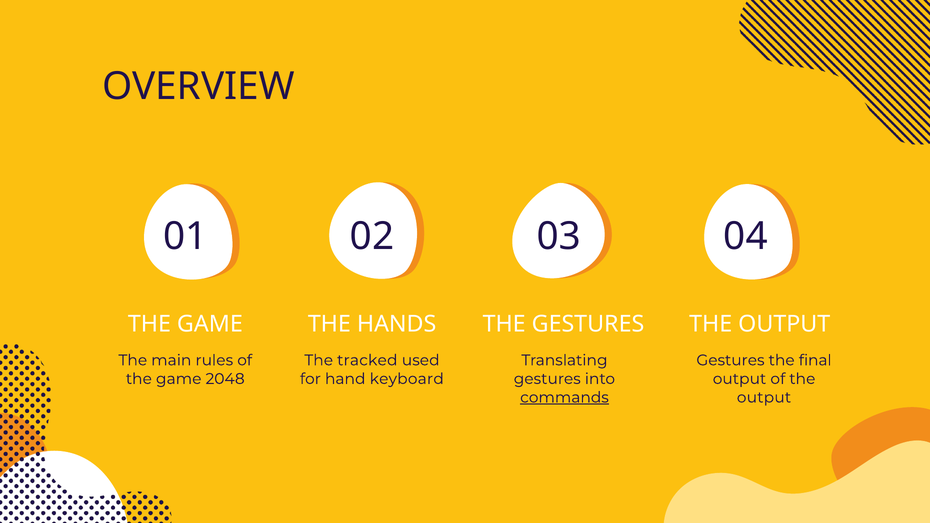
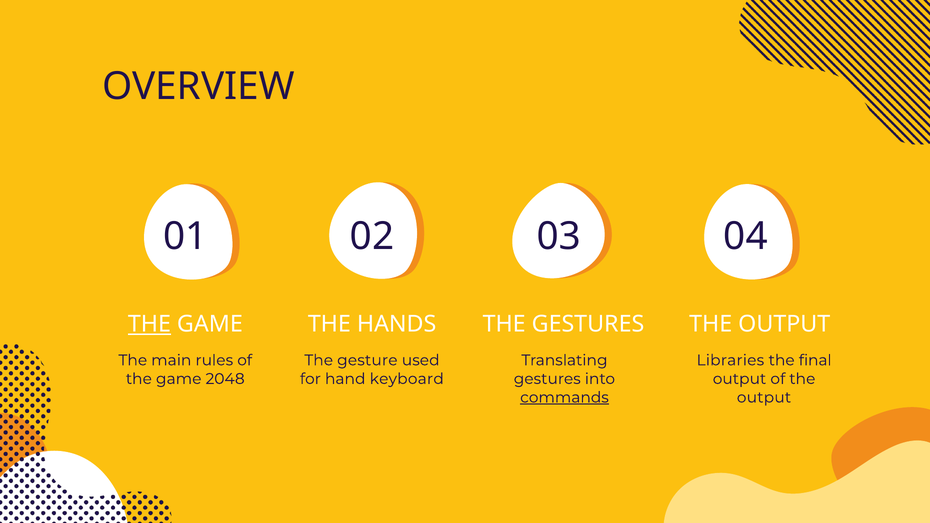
THE at (149, 324) underline: none -> present
tracked: tracked -> gesture
Gestures at (730, 360): Gestures -> Libraries
